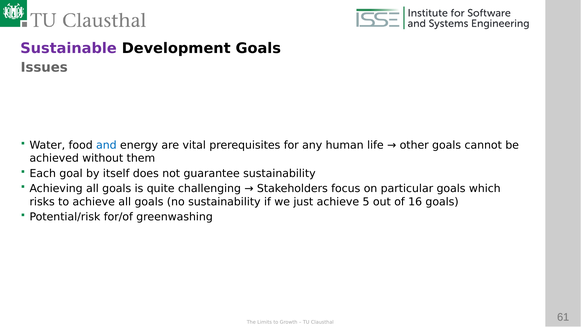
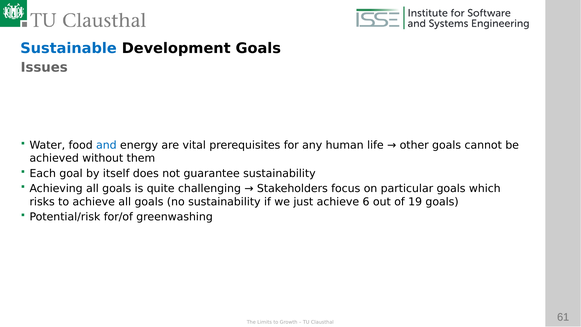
Sustainable colour: purple -> blue
5: 5 -> 6
16: 16 -> 19
